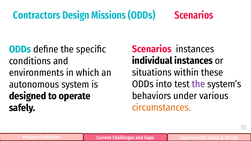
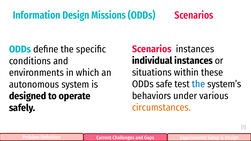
Contractors: Contractors -> Information
into: into -> safe
the at (199, 84) colour: purple -> blue
